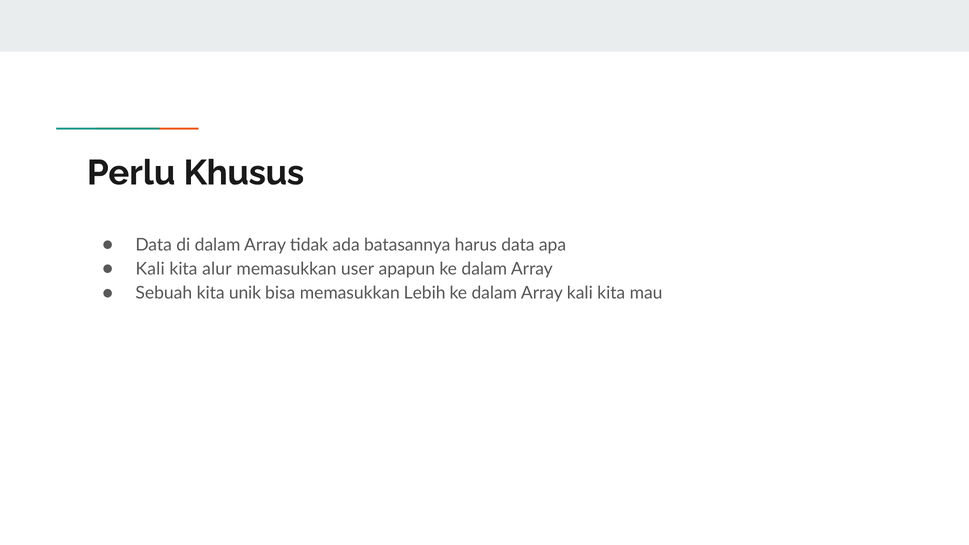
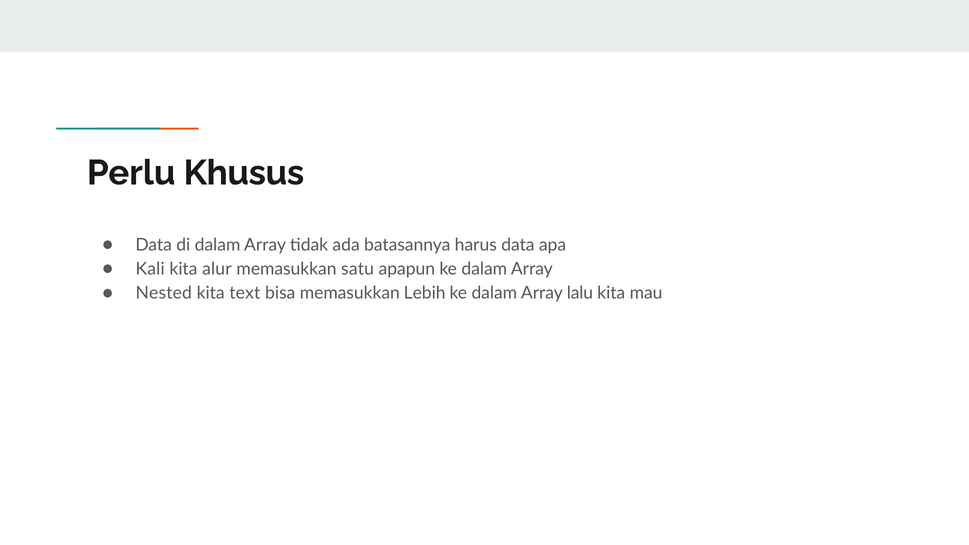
user: user -> satu
Sebuah: Sebuah -> Nested
unik: unik -> text
Array kali: kali -> lalu
